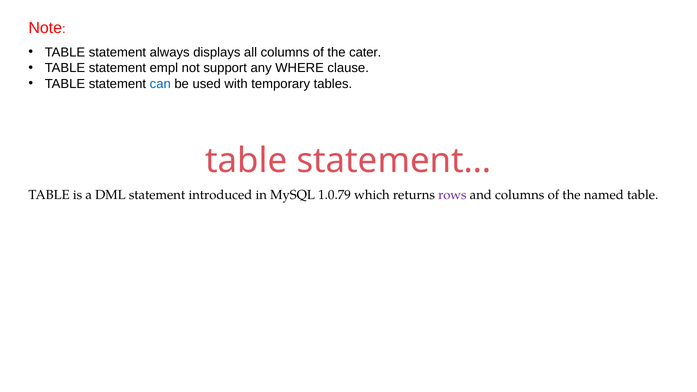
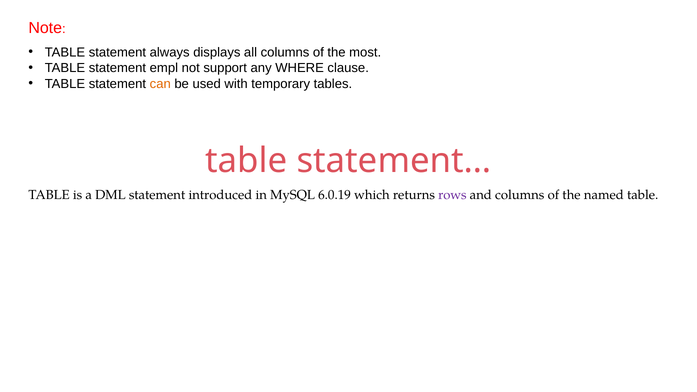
cater: cater -> most
can colour: blue -> orange
1.0.79: 1.0.79 -> 6.0.19
